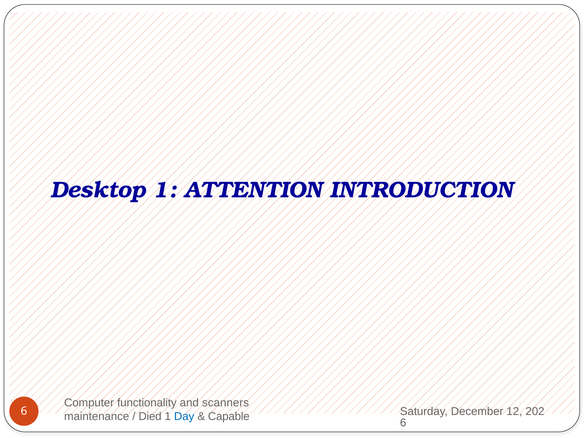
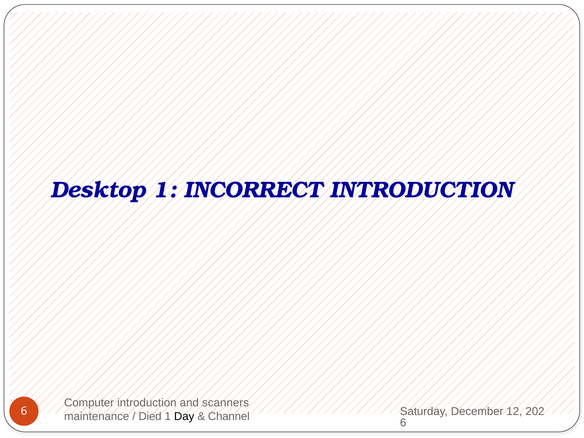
ATTENTION: ATTENTION -> INCORRECT
Computer functionality: functionality -> introduction
Day colour: blue -> black
Capable: Capable -> Channel
